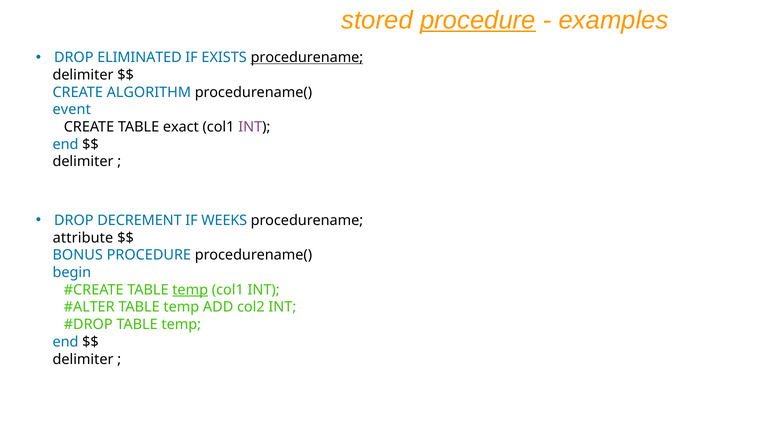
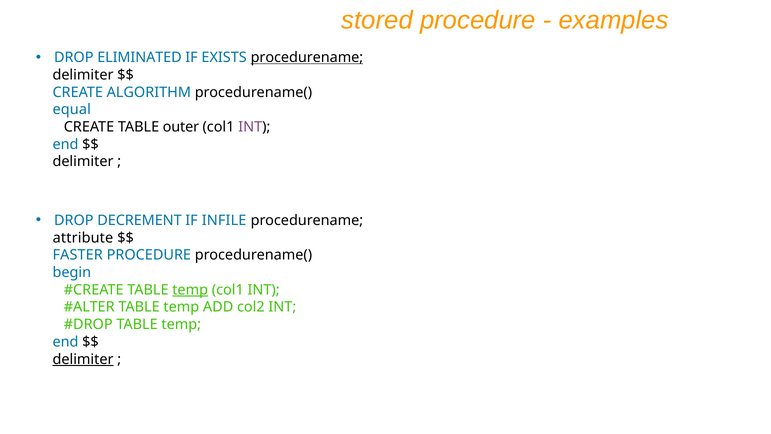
procedure at (478, 20) underline: present -> none
event: event -> equal
exact: exact -> outer
WEEKS: WEEKS -> INFILE
BONUS: BONUS -> FASTER
delimiter at (83, 359) underline: none -> present
